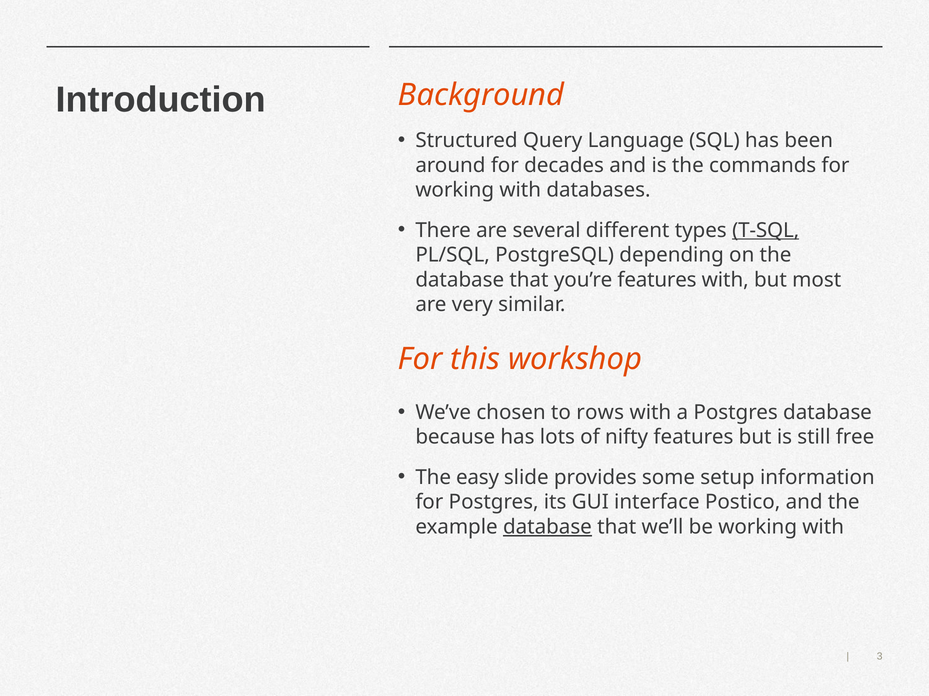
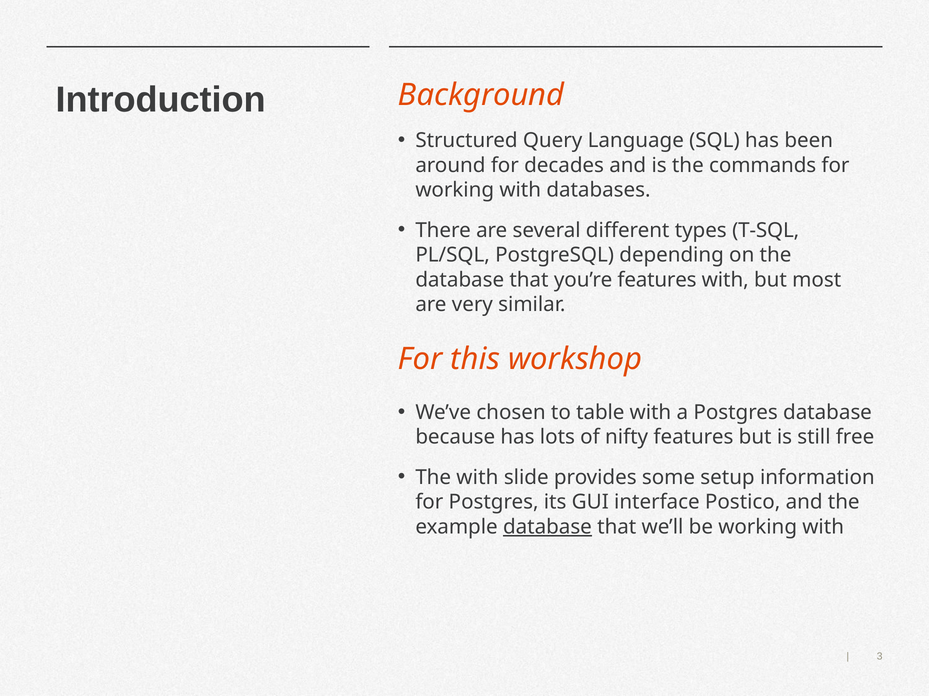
T-SQL underline: present -> none
rows: rows -> table
The easy: easy -> with
